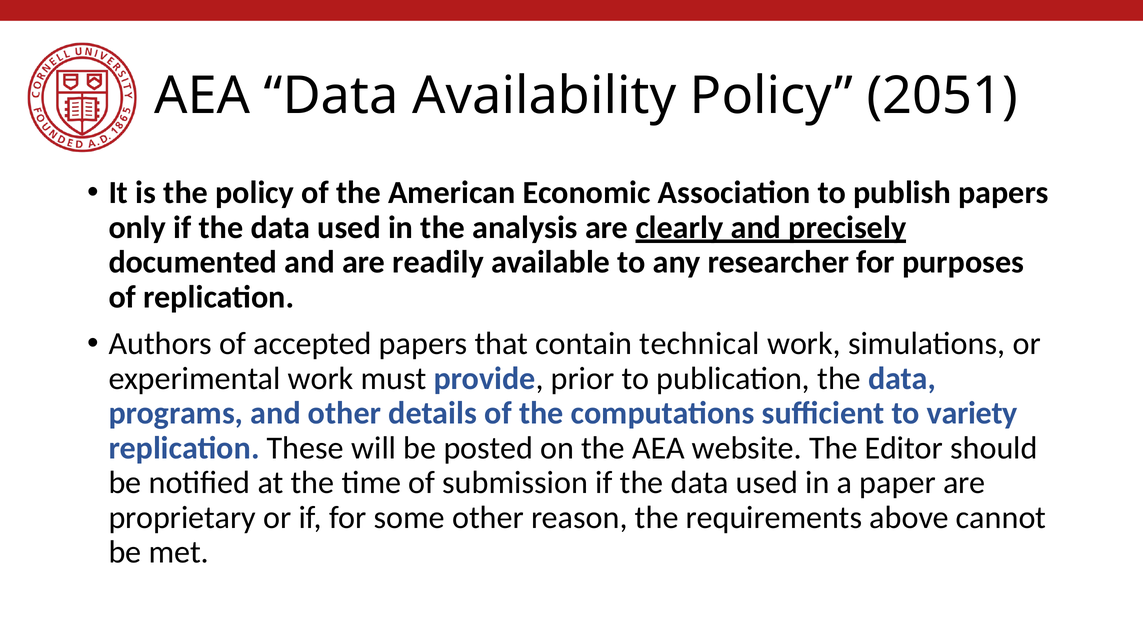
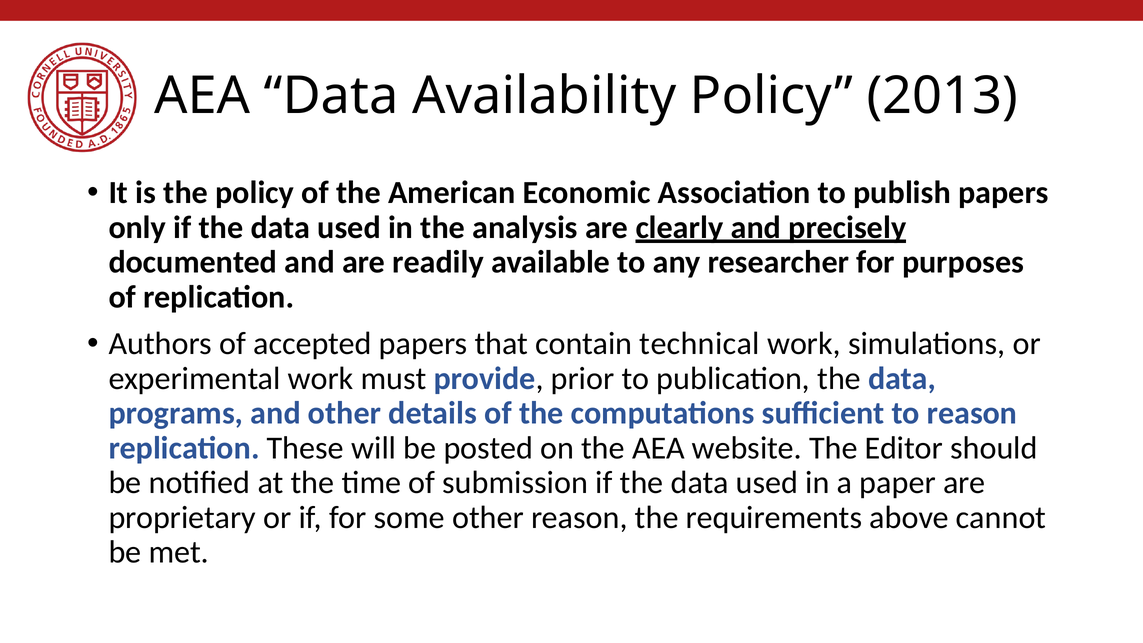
2051: 2051 -> 2013
to variety: variety -> reason
